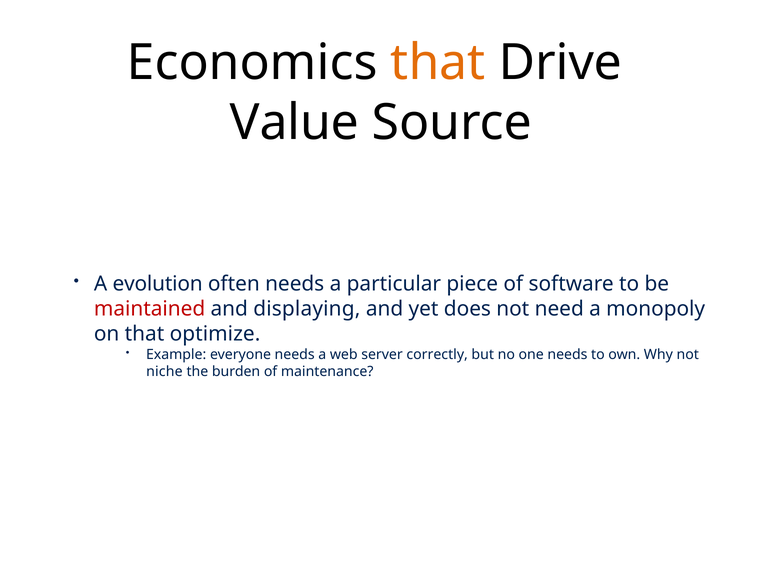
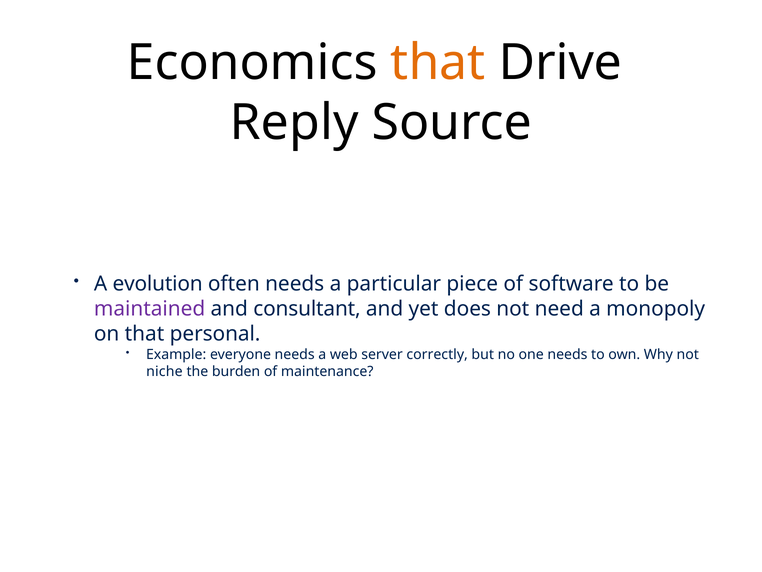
Value: Value -> Reply
maintained colour: red -> purple
displaying: displaying -> consultant
optimize: optimize -> personal
